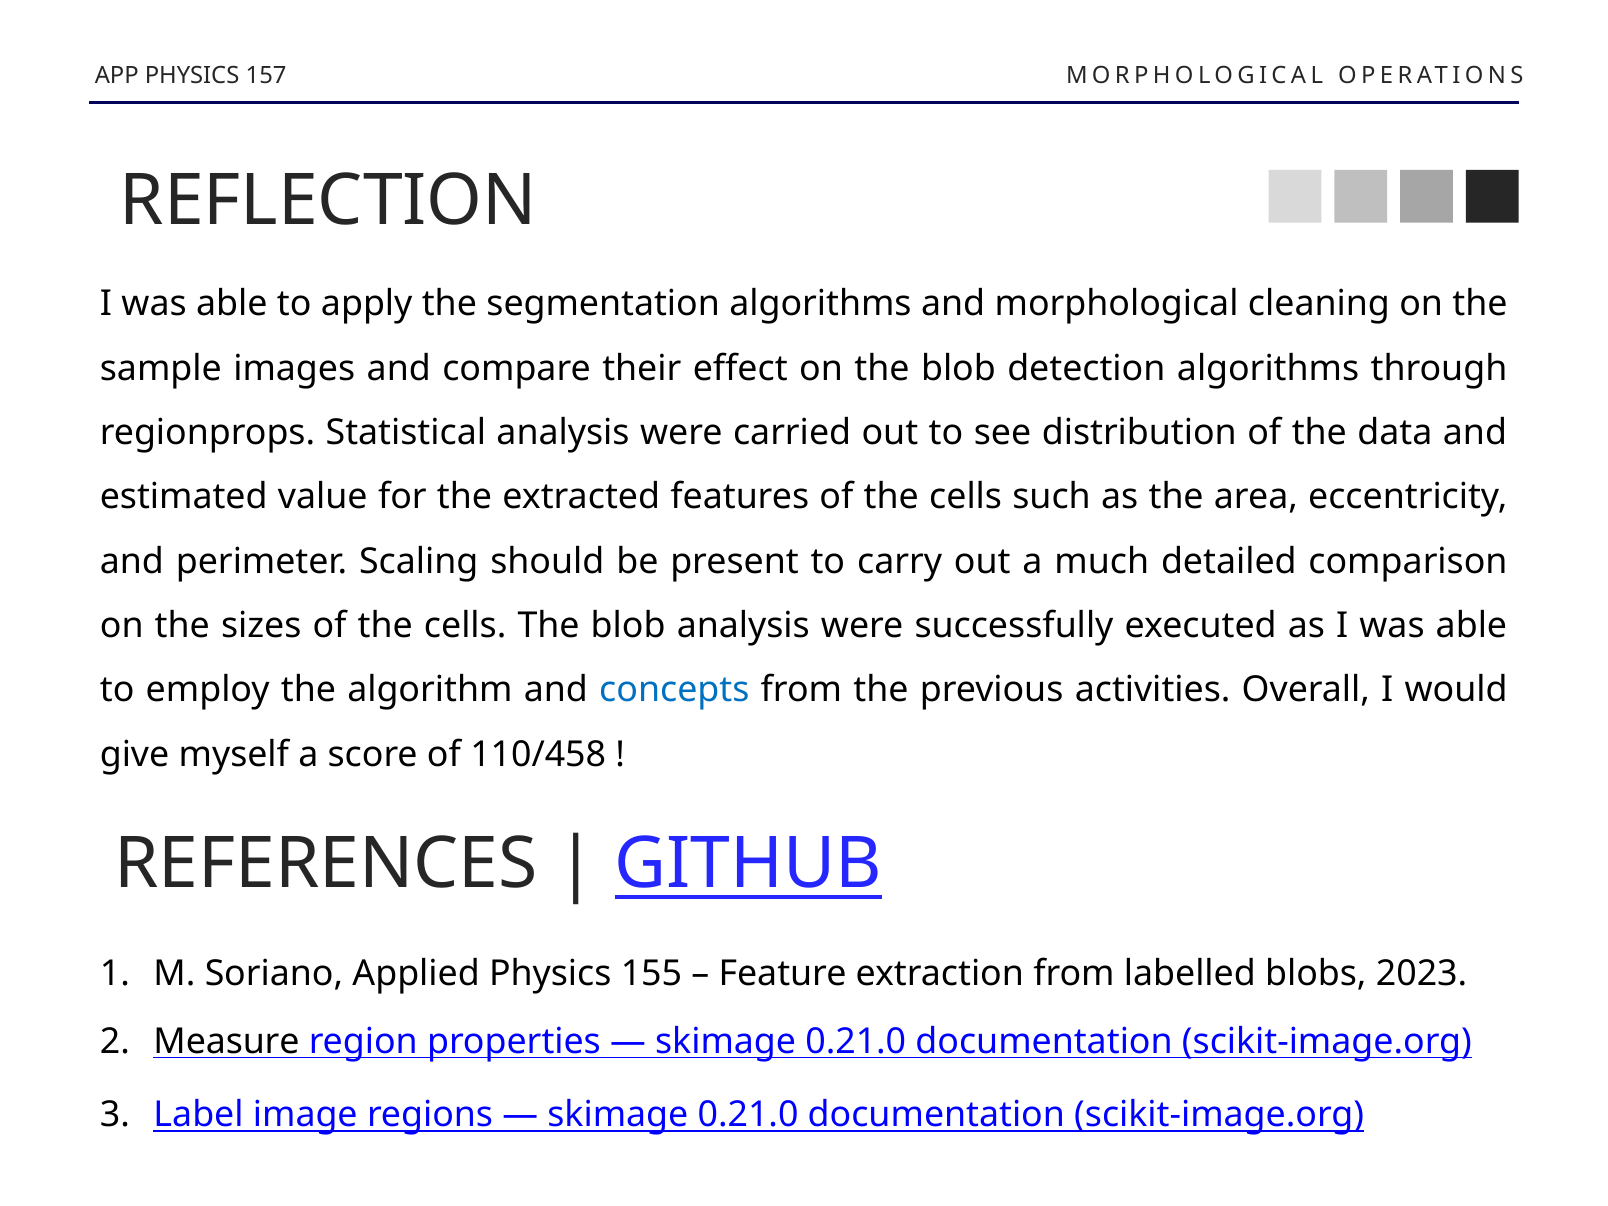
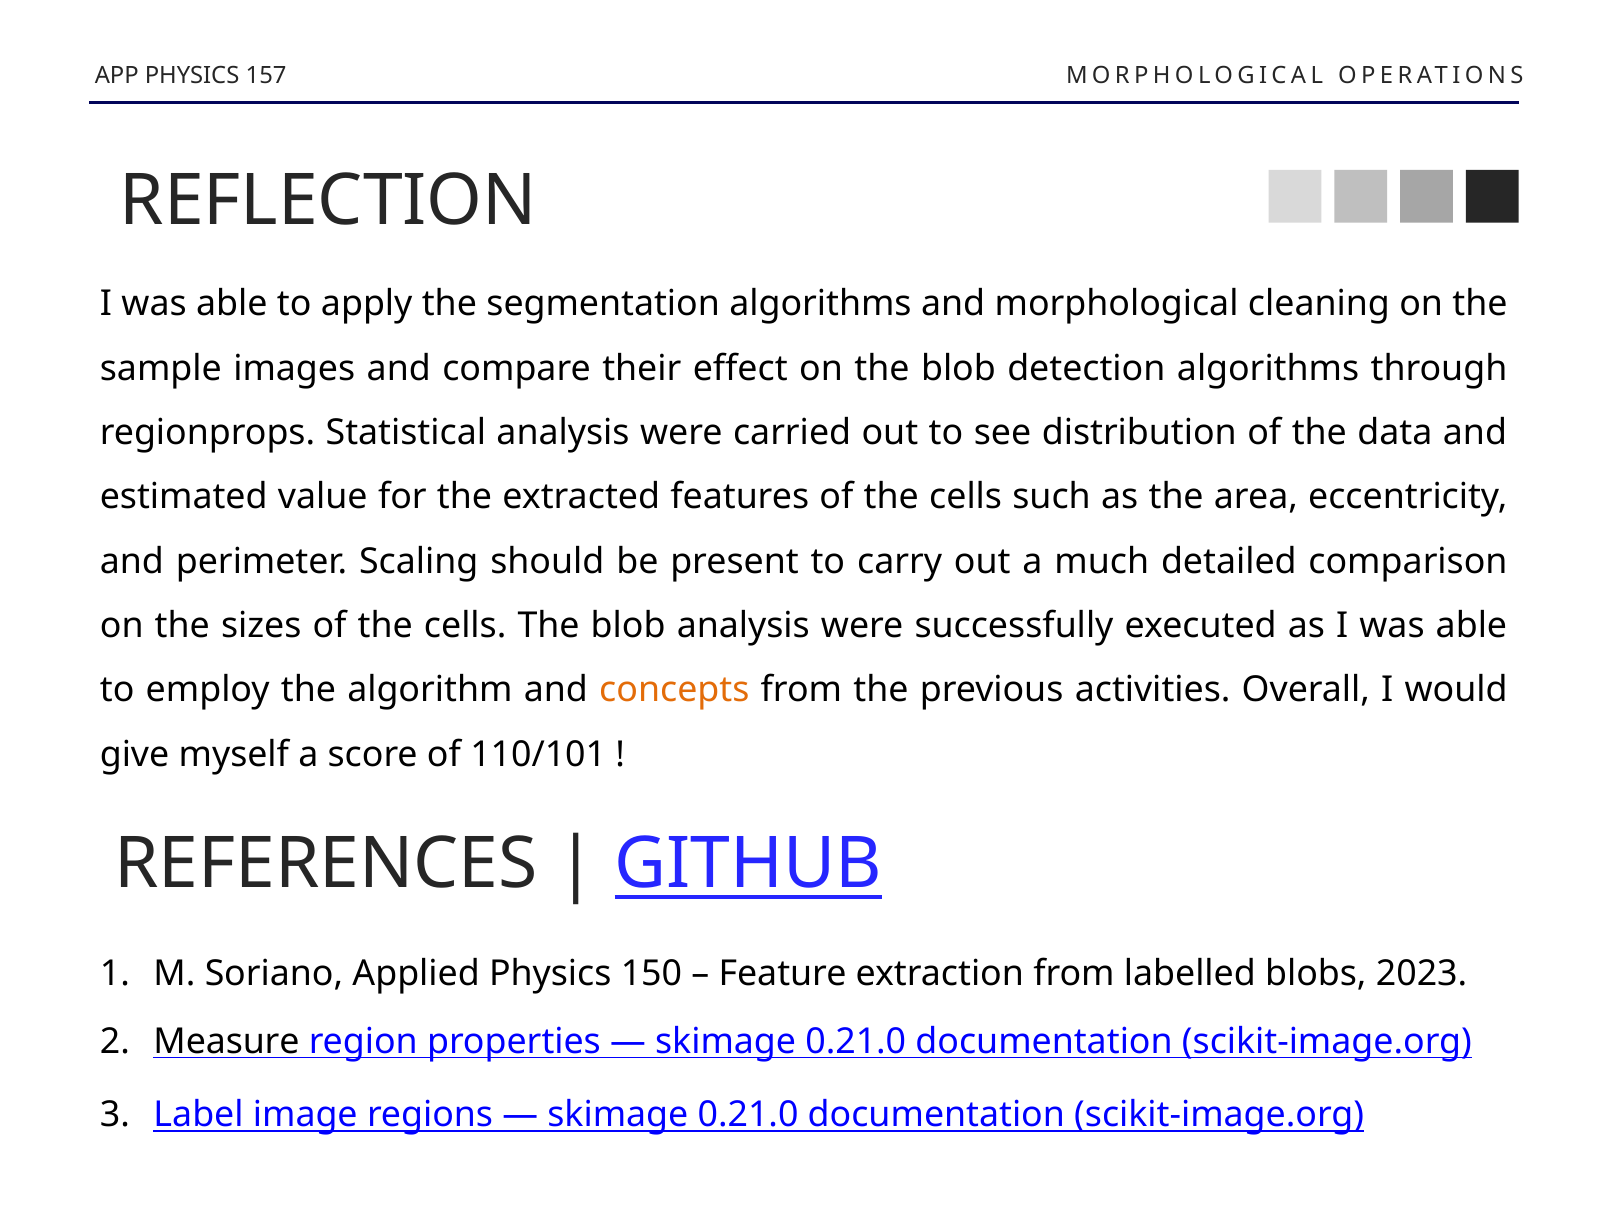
concepts colour: blue -> orange
110/458: 110/458 -> 110/101
155: 155 -> 150
